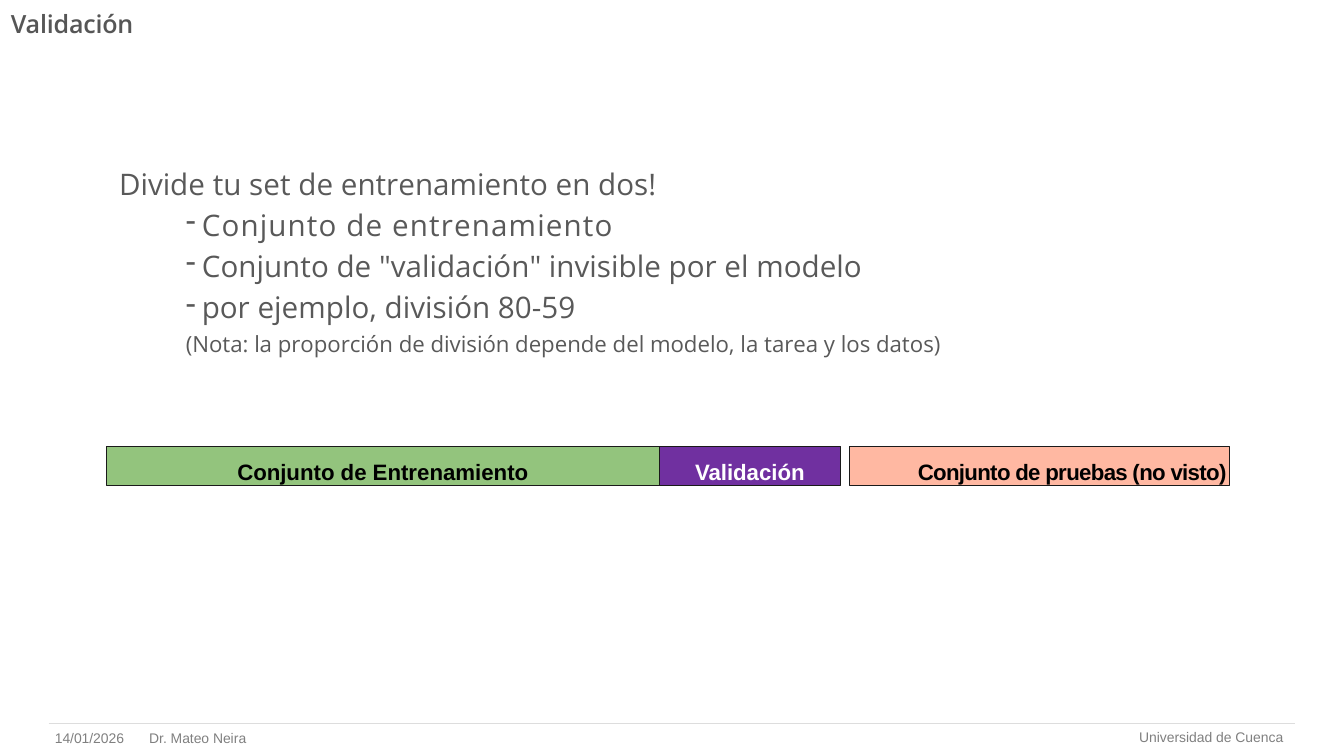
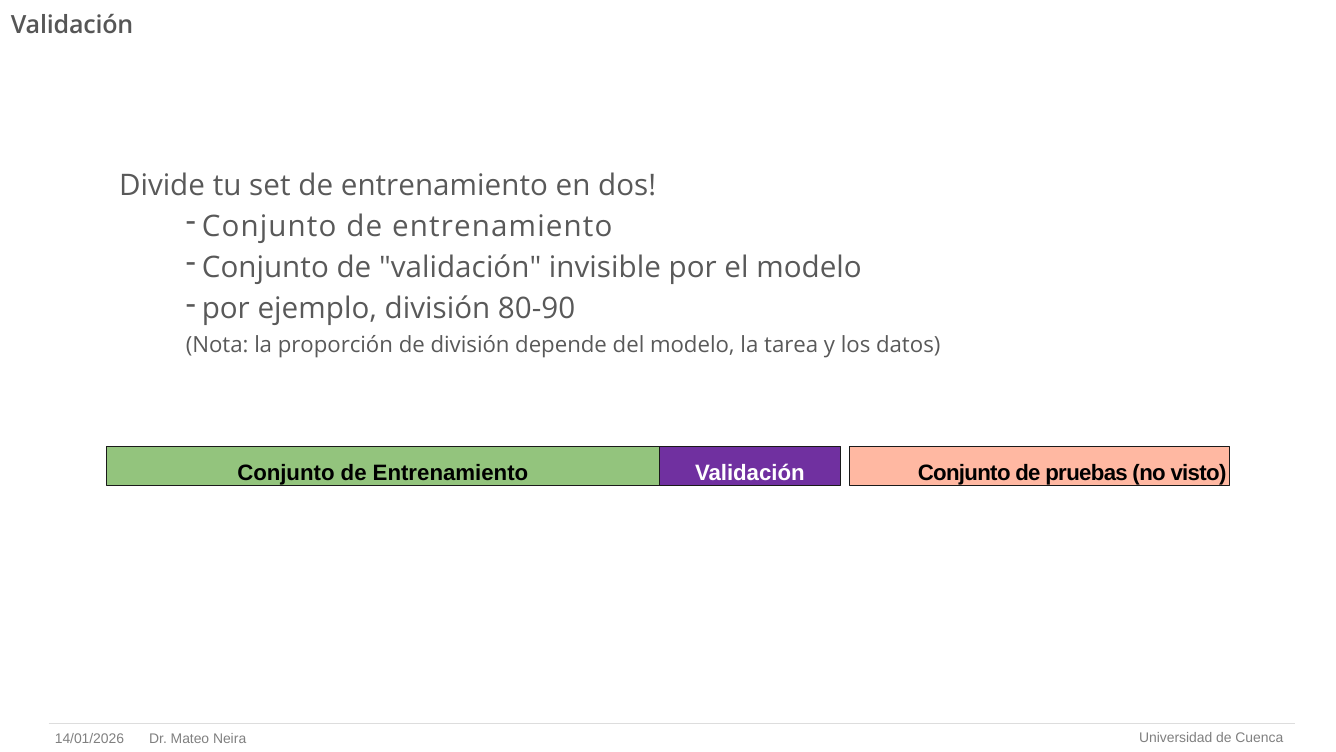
80-59: 80-59 -> 80-90
